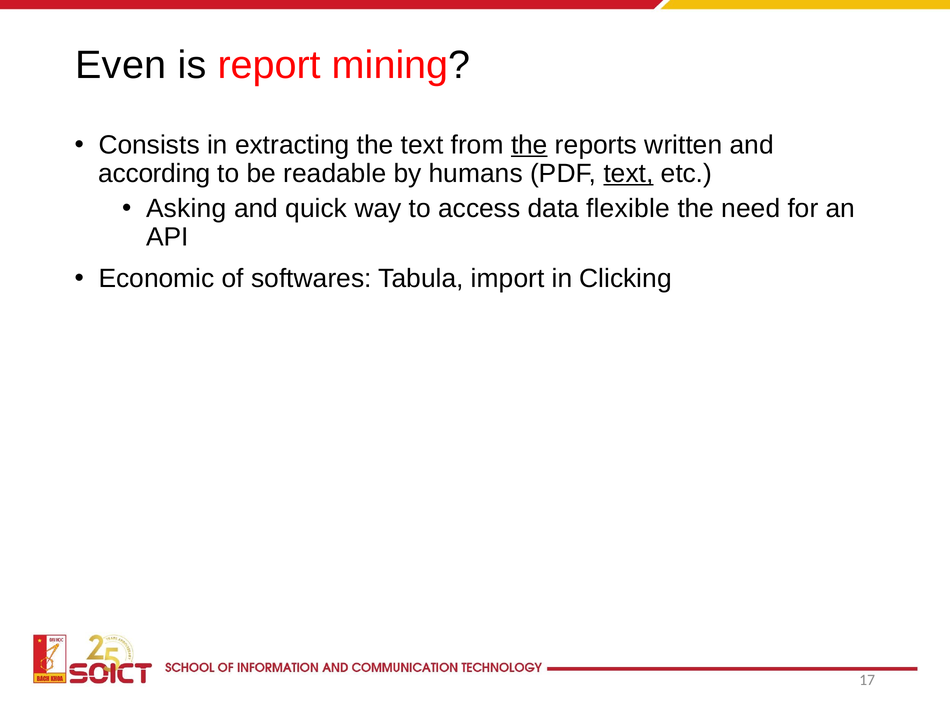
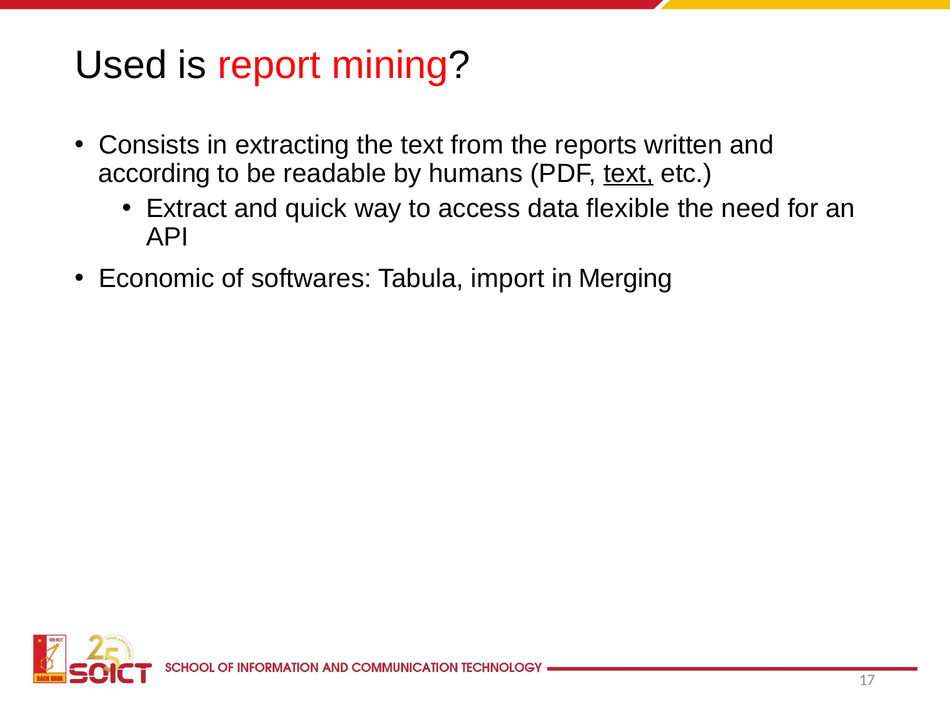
Even: Even -> Used
the at (529, 145) underline: present -> none
Asking: Asking -> Extract
Clicking: Clicking -> Merging
